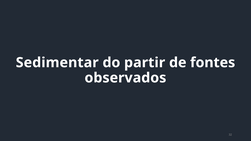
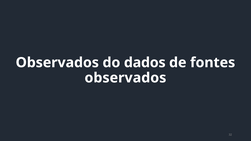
Sedimentar at (57, 63): Sedimentar -> Observados
partir: partir -> dados
